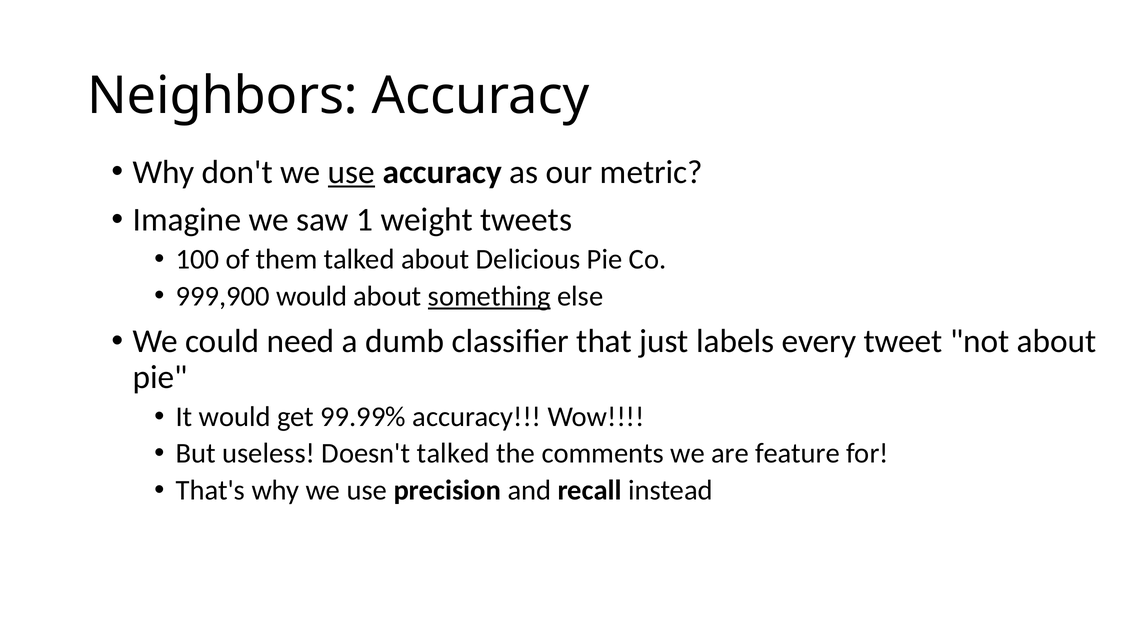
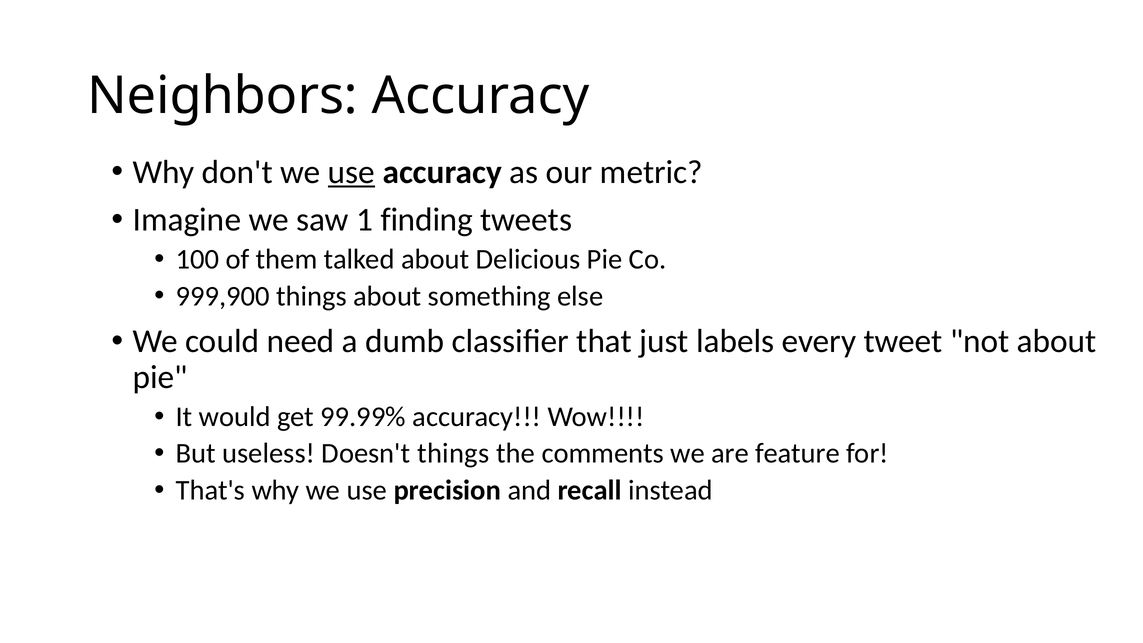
weight: weight -> finding
999,900 would: would -> things
something underline: present -> none
Doesn't talked: talked -> things
